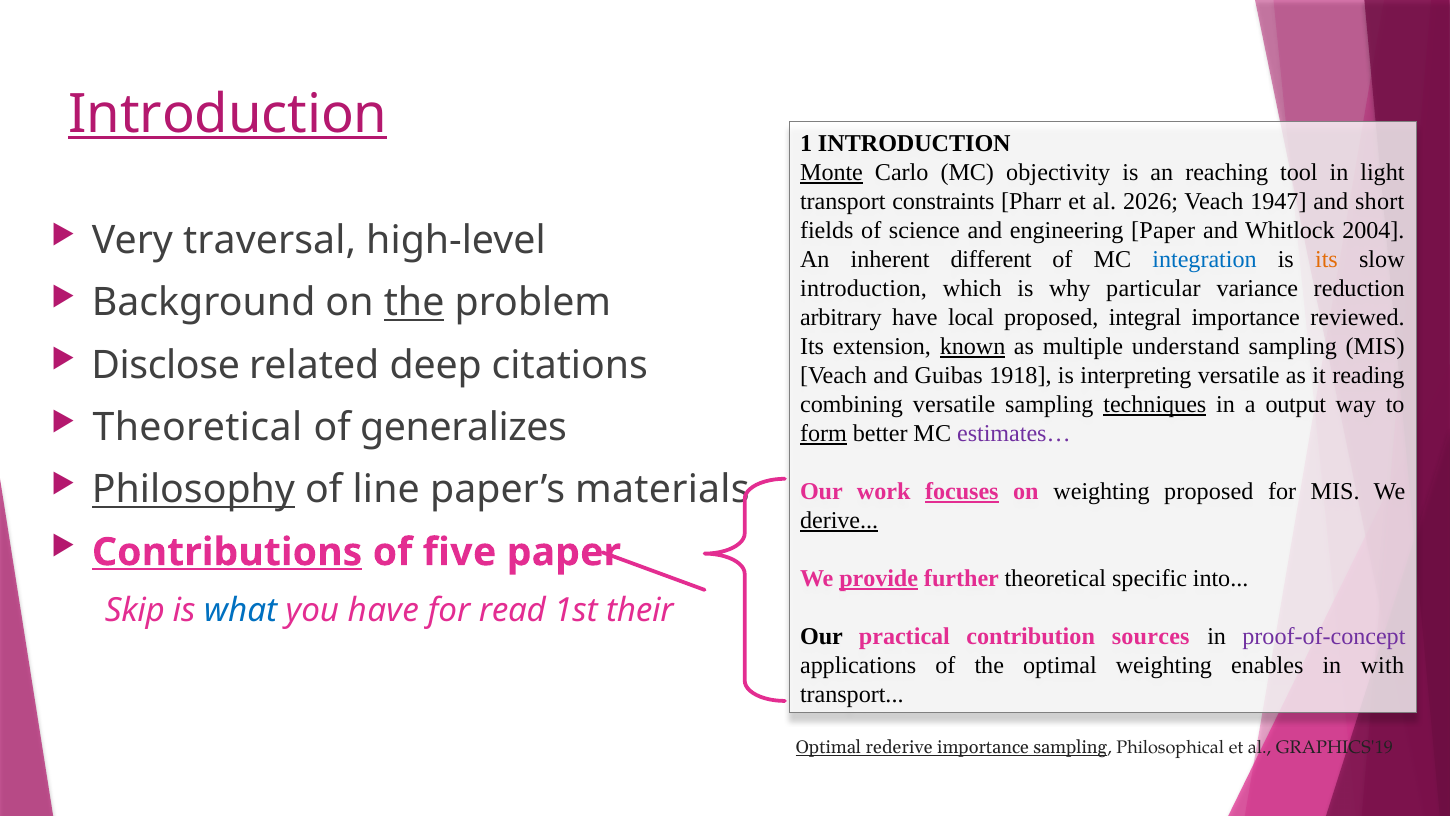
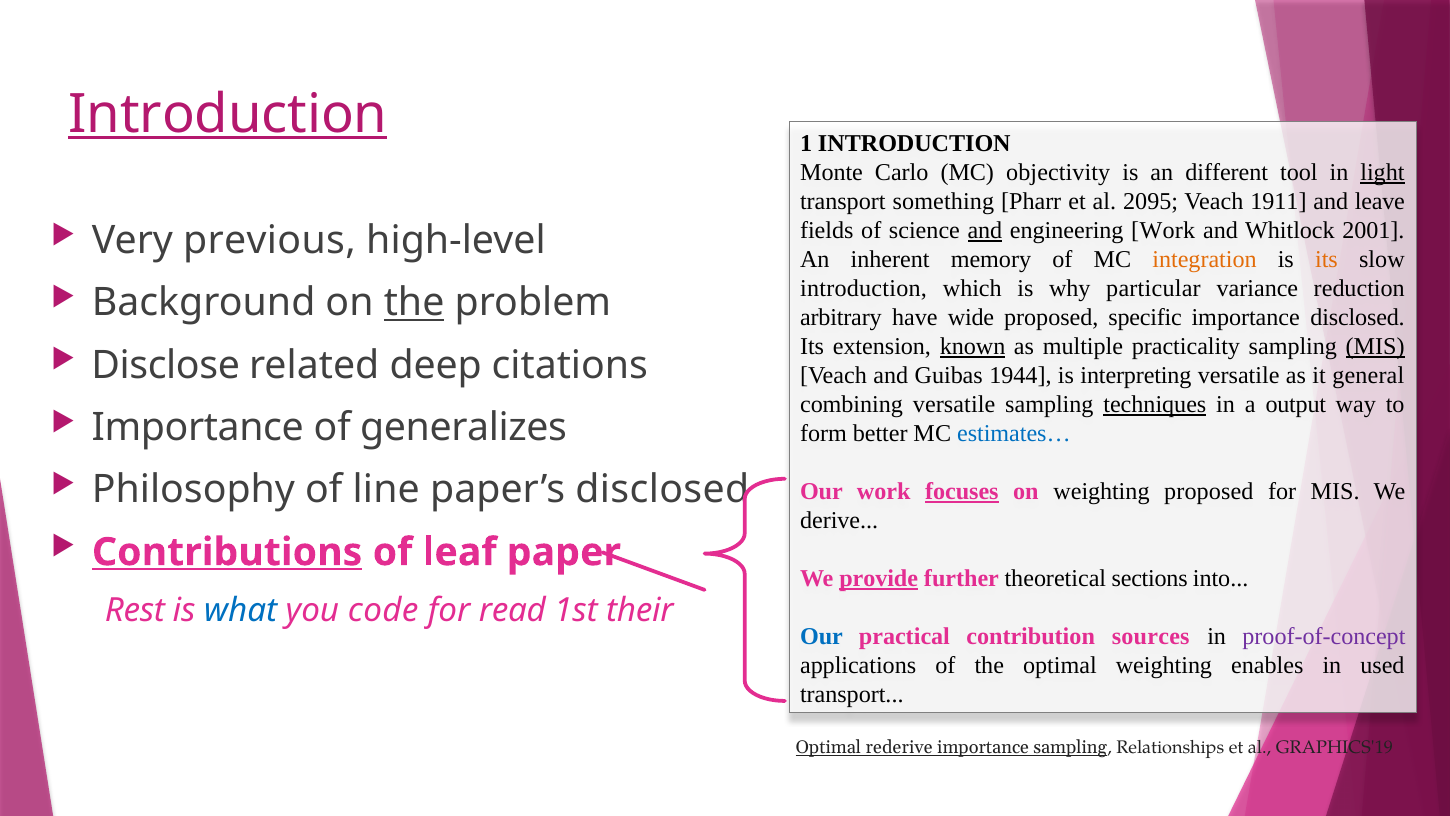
Monte underline: present -> none
reaching: reaching -> different
light underline: none -> present
constraints: constraints -> something
2026: 2026 -> 2095
1947: 1947 -> 1911
short: short -> leave
and at (985, 230) underline: none -> present
engineering Paper: Paper -> Work
2004: 2004 -> 2001
traversal: traversal -> previous
different: different -> memory
integration colour: blue -> orange
local: local -> wide
integral: integral -> specific
importance reviewed: reviewed -> disclosed
understand: understand -> practicality
MIS at (1375, 346) underline: none -> present
1918: 1918 -> 1944
reading: reading -> general
Theoretical at (197, 427): Theoretical -> Importance
form underline: present -> none
estimates… colour: purple -> blue
Philosophy underline: present -> none
paper’s materials: materials -> disclosed
derive underline: present -> none
five: five -> leaf
specific: specific -> sections
Skip: Skip -> Rest
you have: have -> code
Our at (821, 636) colour: black -> blue
with: with -> used
Philosophical: Philosophical -> Relationships
